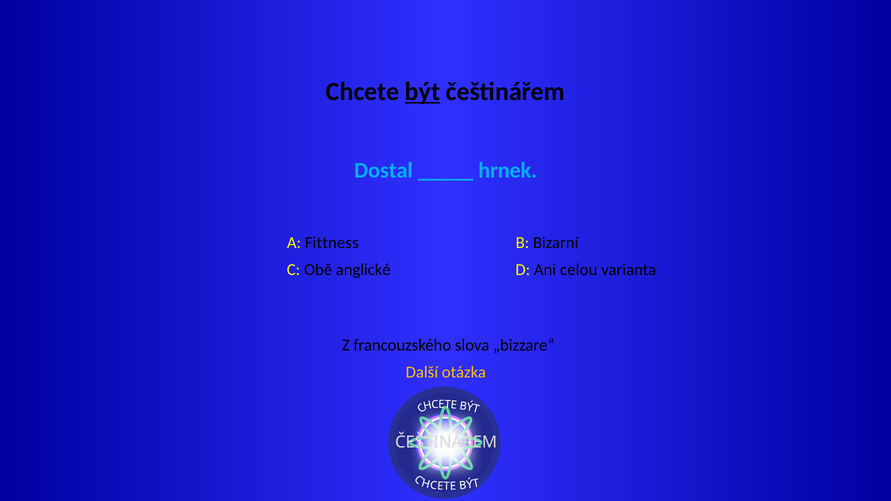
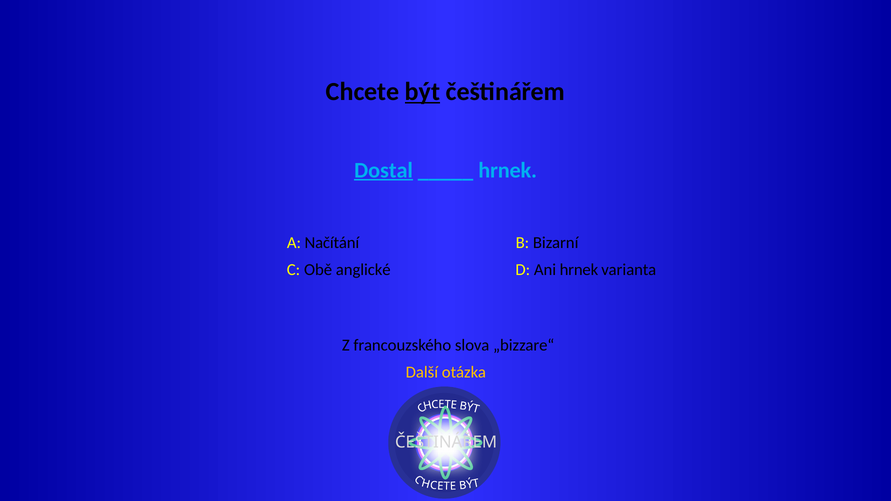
Dostal underline: none -> present
Fittness: Fittness -> Načítání
Ani celou: celou -> hrnek
